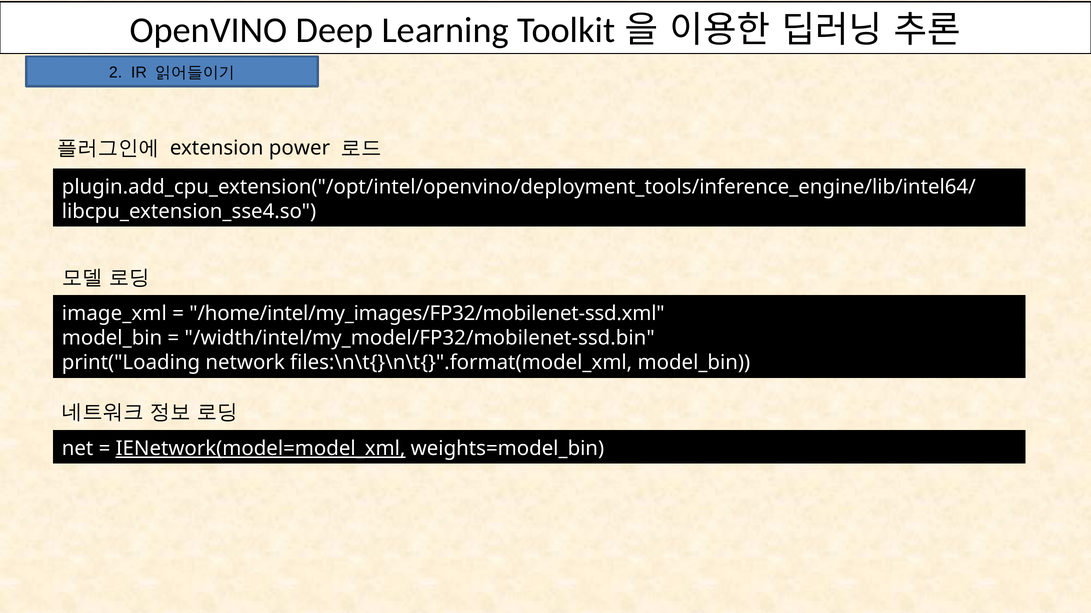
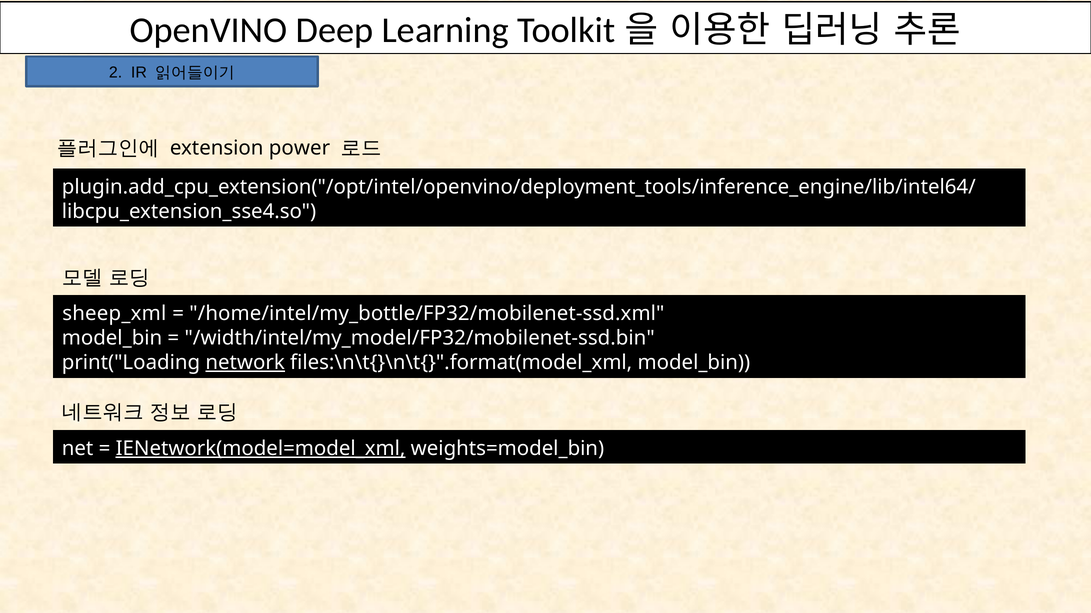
image_xml: image_xml -> sheep_xml
/home/intel/my_images/FP32/mobilenet-ssd.xml: /home/intel/my_images/FP32/mobilenet-ssd.xml -> /home/intel/my_bottle/FP32/mobilenet-ssd.xml
network underline: none -> present
